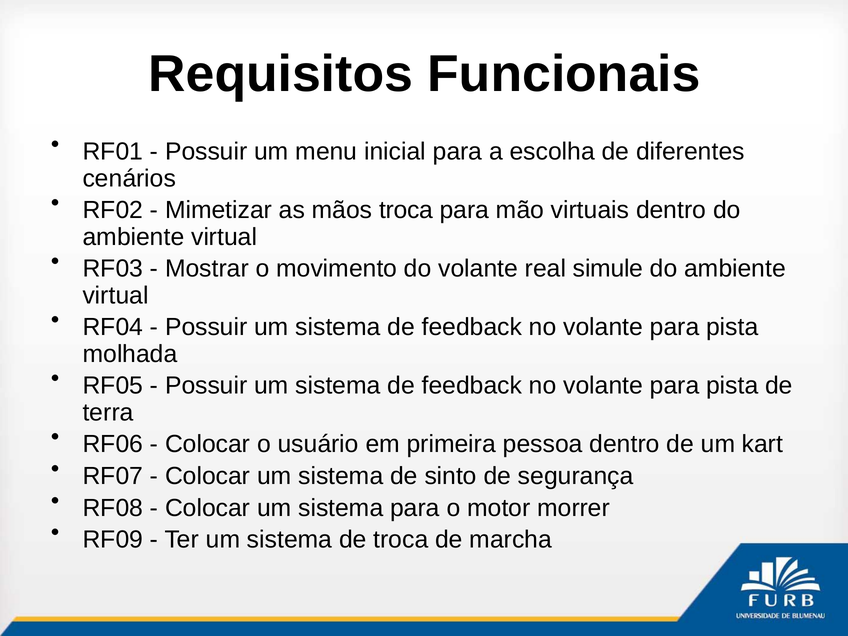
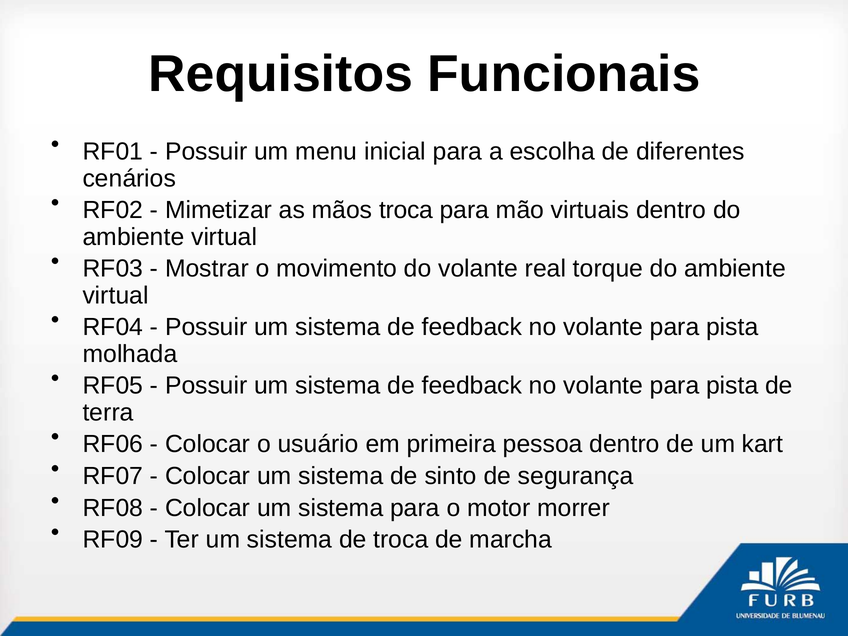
simule: simule -> torque
